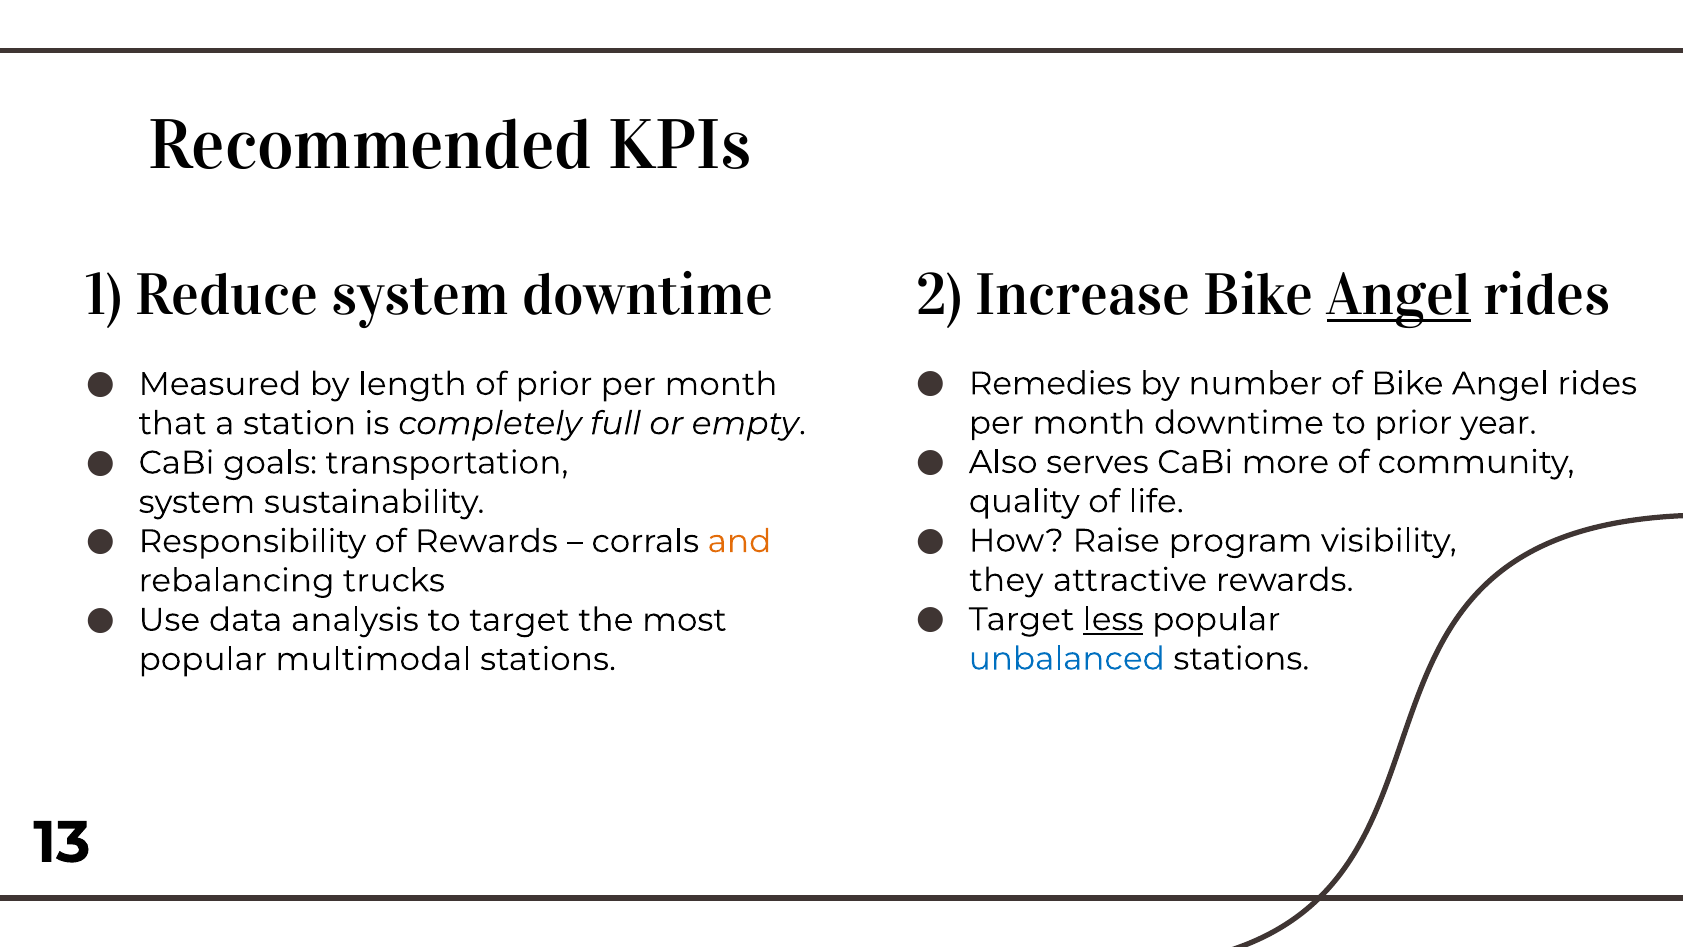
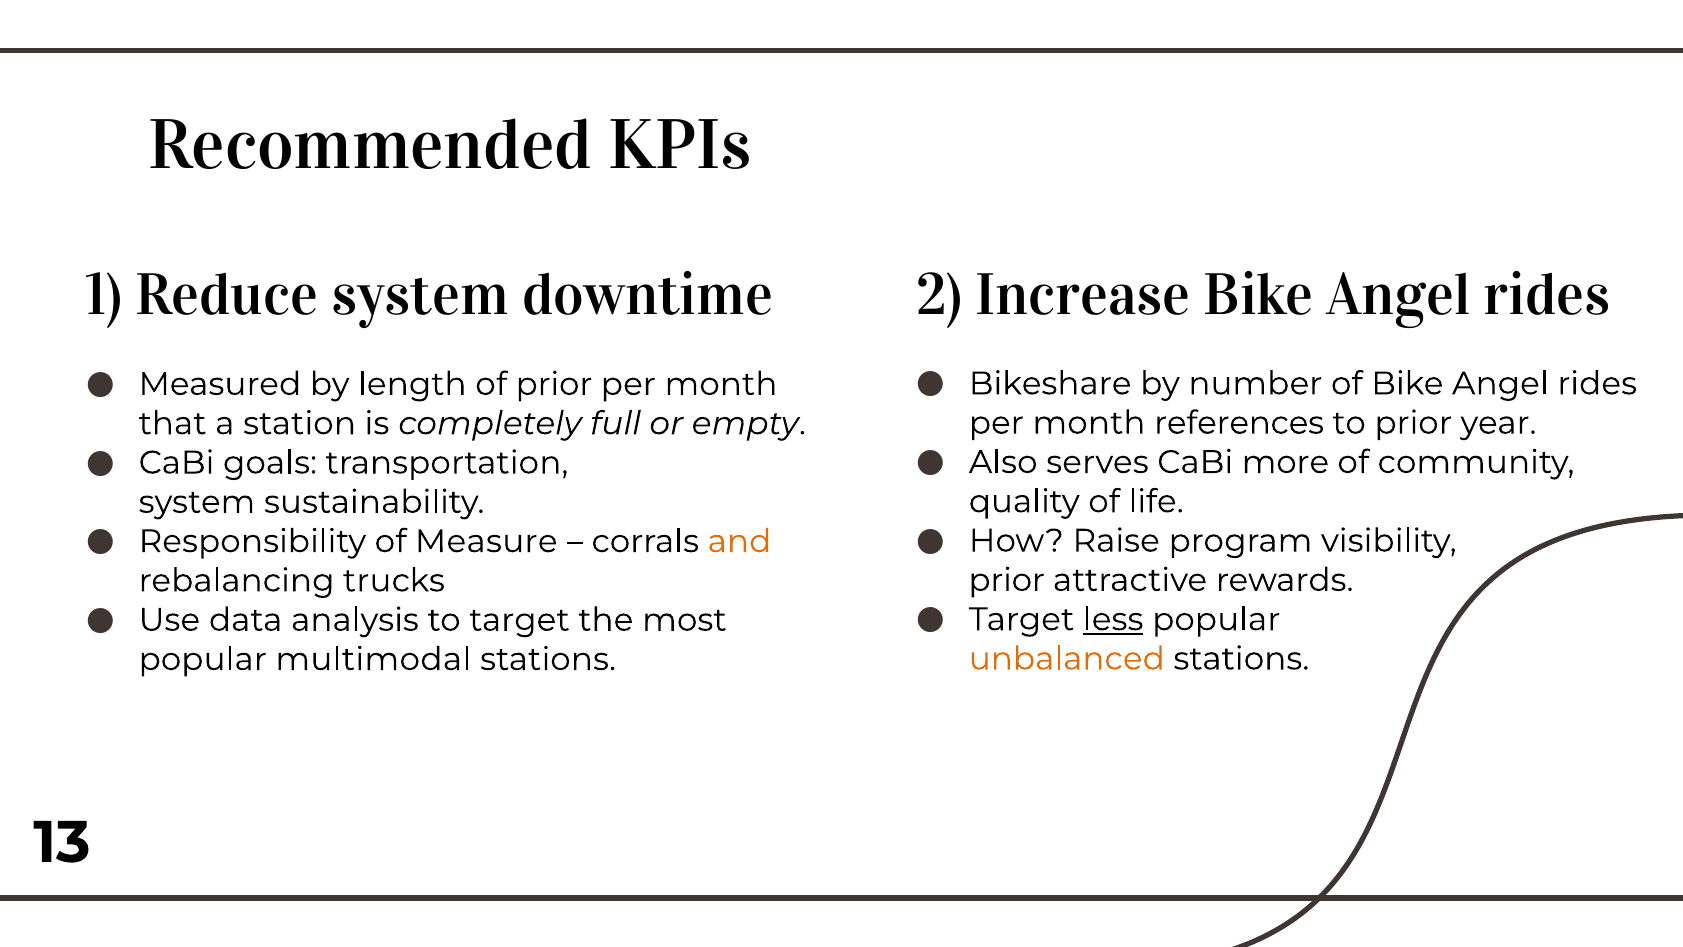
Angel at (1399, 295) underline: present -> none
Remedies: Remedies -> Bikeshare
month downtime: downtime -> references
of Rewards: Rewards -> Measure
they at (1006, 580): they -> prior
unbalanced colour: blue -> orange
